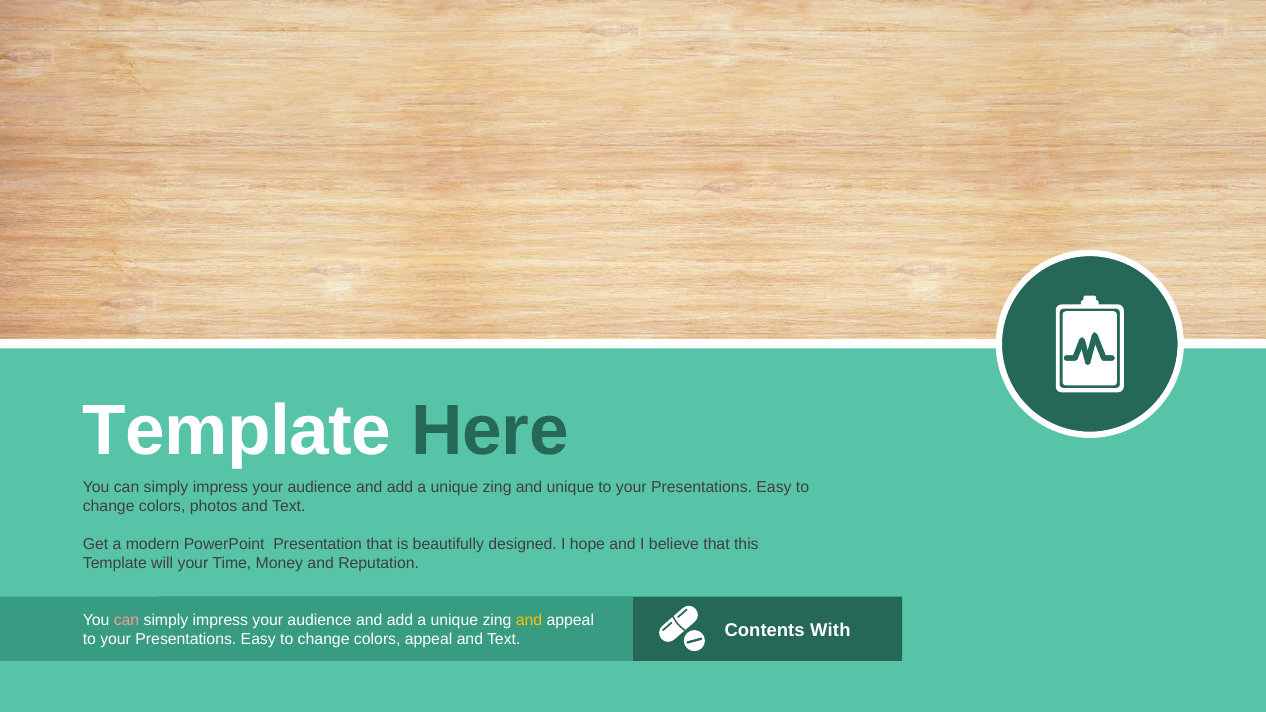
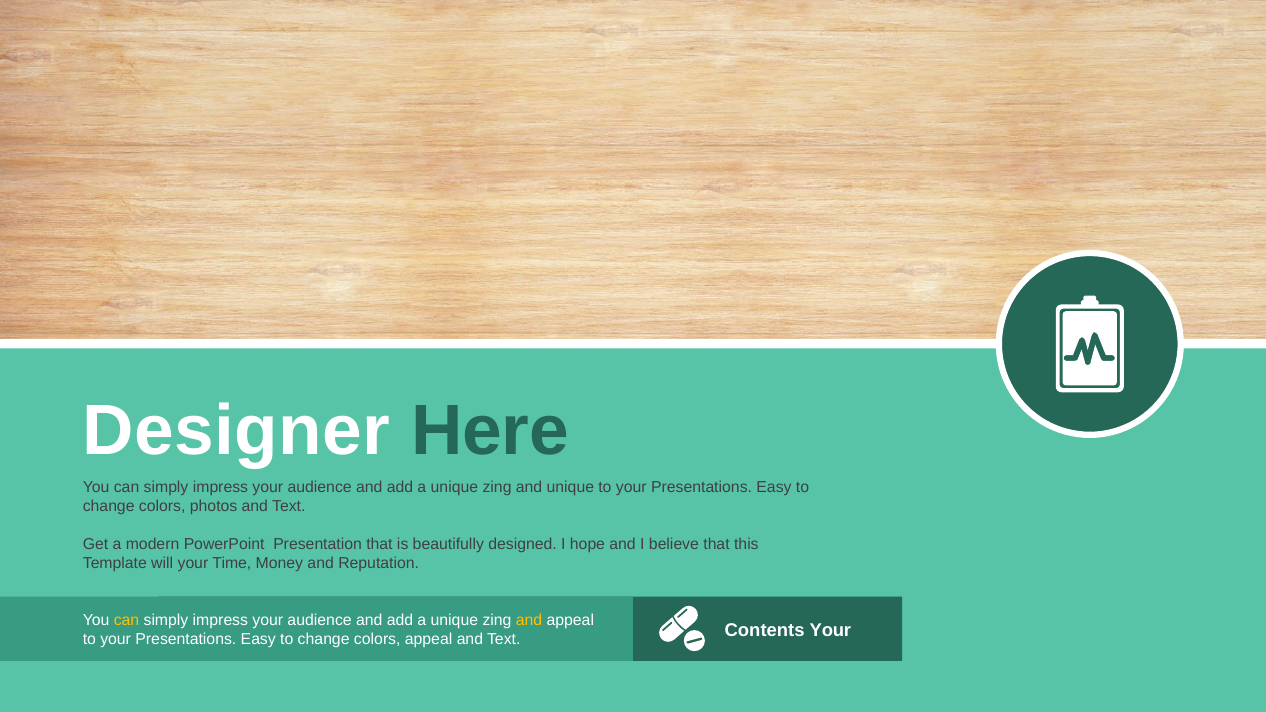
Template at (237, 431): Template -> Designer
can at (127, 620) colour: pink -> yellow
Contents With: With -> Your
